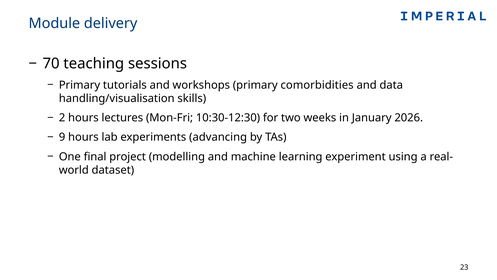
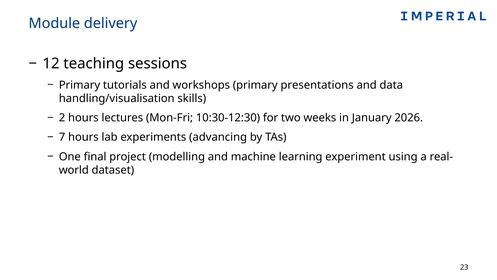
70: 70 -> 12
comorbidities: comorbidities -> presentations
9: 9 -> 7
